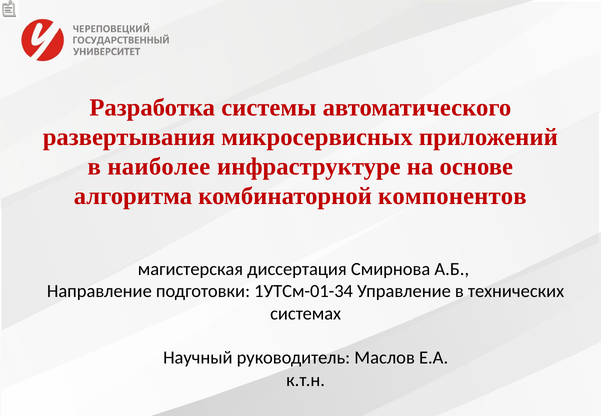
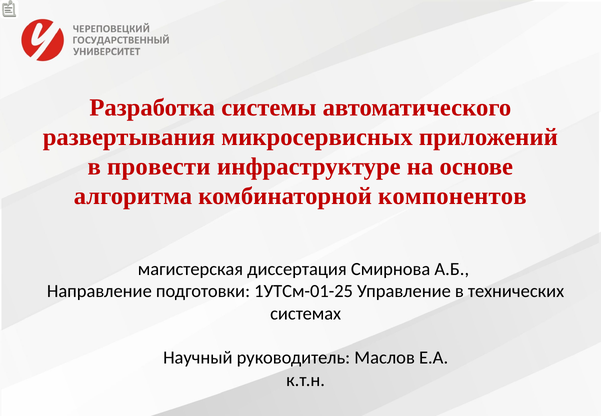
наиболее: наиболее -> провести
1УТСм-01-34: 1УТСм-01-34 -> 1УТСм-01-25
